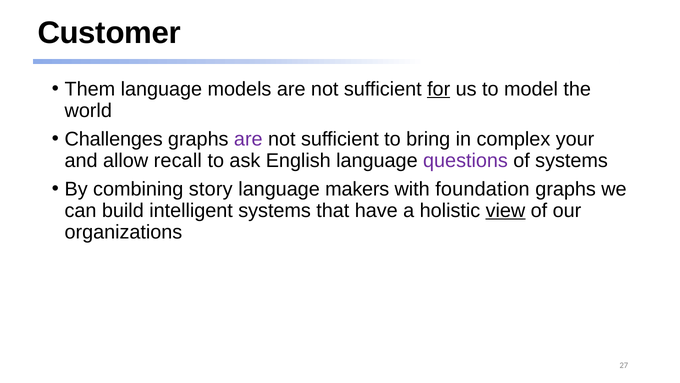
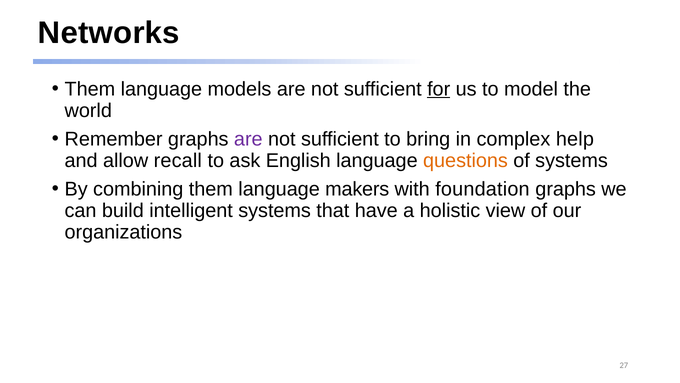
Customer: Customer -> Networks
Challenges: Challenges -> Remember
your: your -> help
questions colour: purple -> orange
combining story: story -> them
view underline: present -> none
